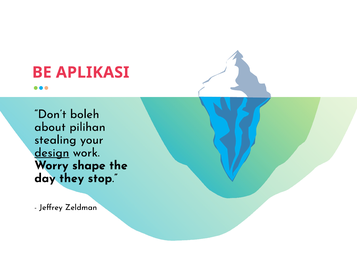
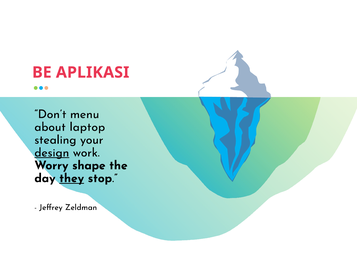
boleh: boleh -> menu
pilihan: pilihan -> laptop
they underline: none -> present
